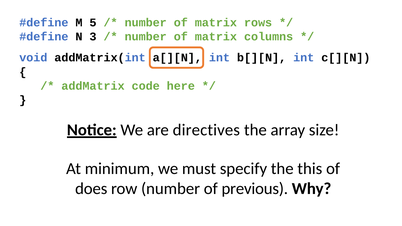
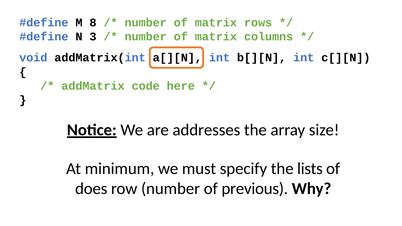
5: 5 -> 8
directives: directives -> addresses
this: this -> lists
